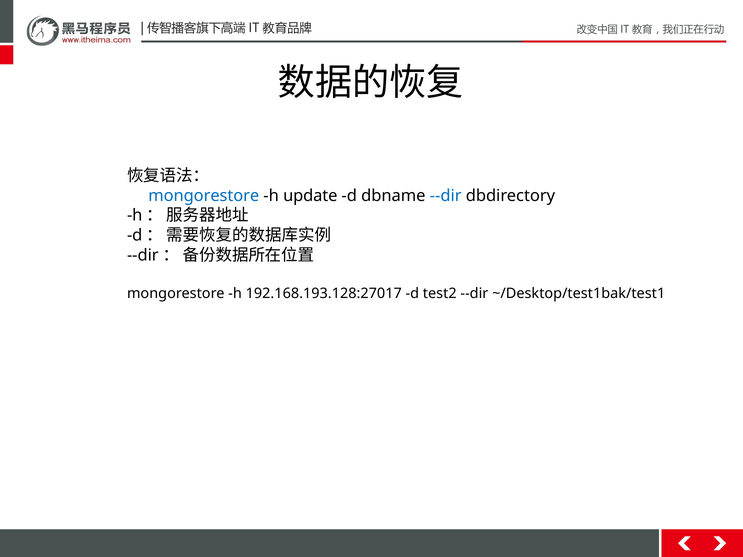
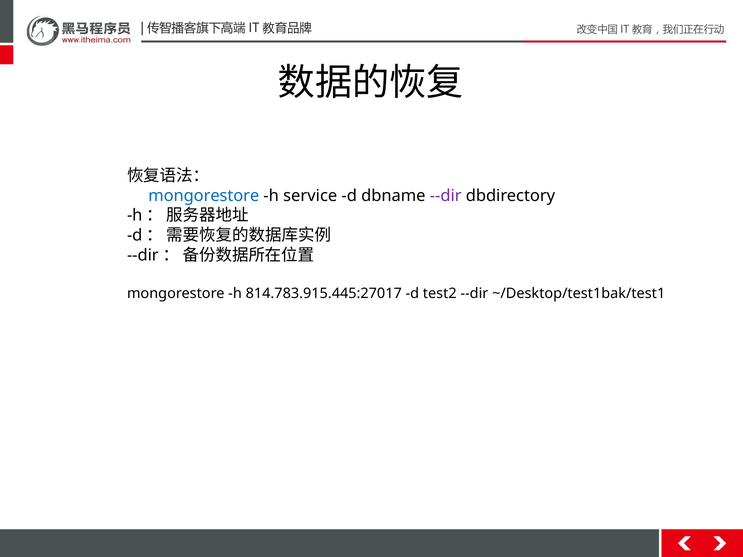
update: update -> service
--dir at (446, 196) colour: blue -> purple
192.168.193.128:27017: 192.168.193.128:27017 -> 814.783.915.445:27017
